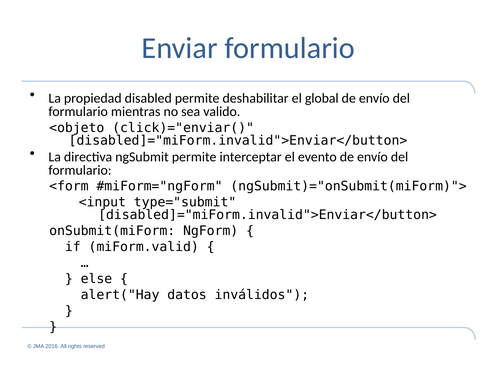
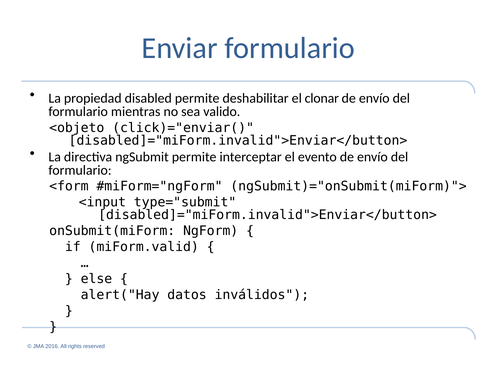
global: global -> clonar
